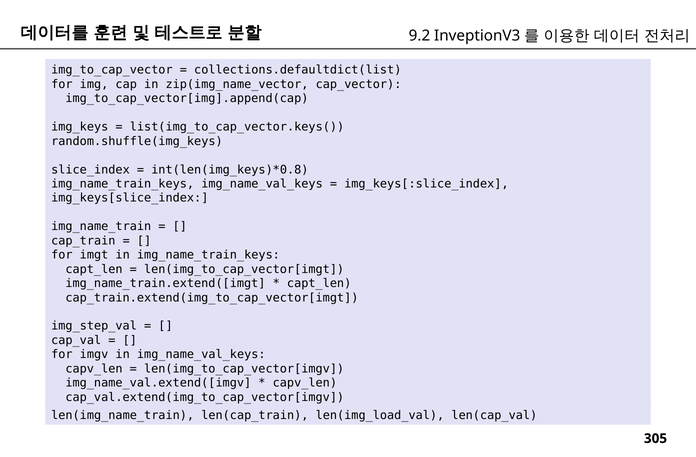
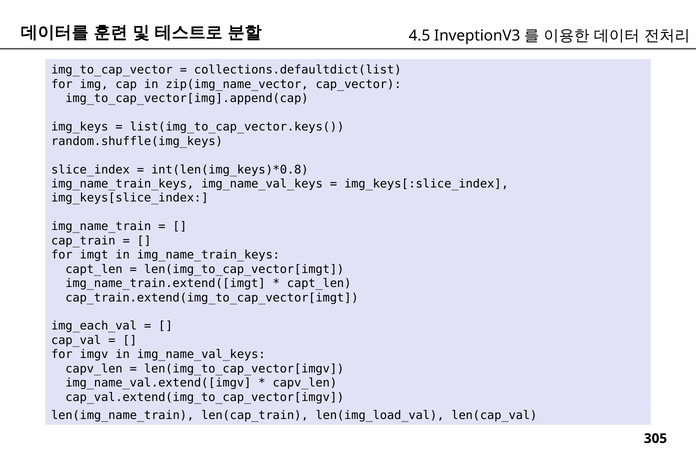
9.2: 9.2 -> 4.5
img_step_val: img_step_val -> img_each_val
